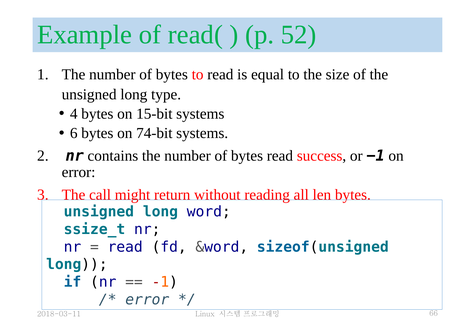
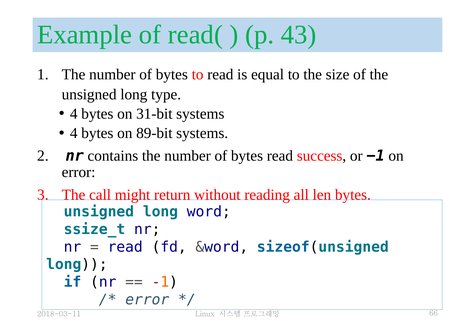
52: 52 -> 43
15-bit: 15-bit -> 31-bit
6 at (74, 133): 6 -> 4
74-bit: 74-bit -> 89-bit
